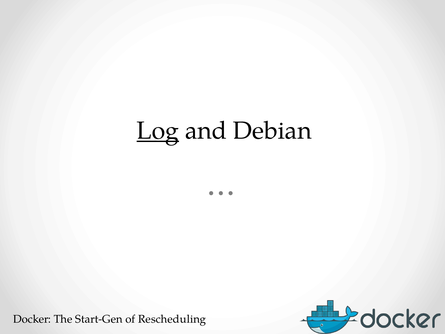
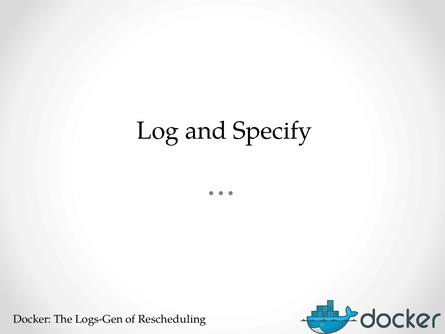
Log underline: present -> none
Debian: Debian -> Specify
Start-Gen: Start-Gen -> Logs-Gen
